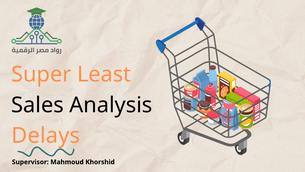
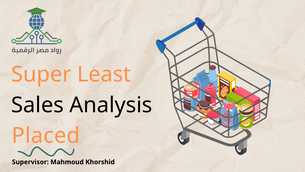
Delays: Delays -> Placed
